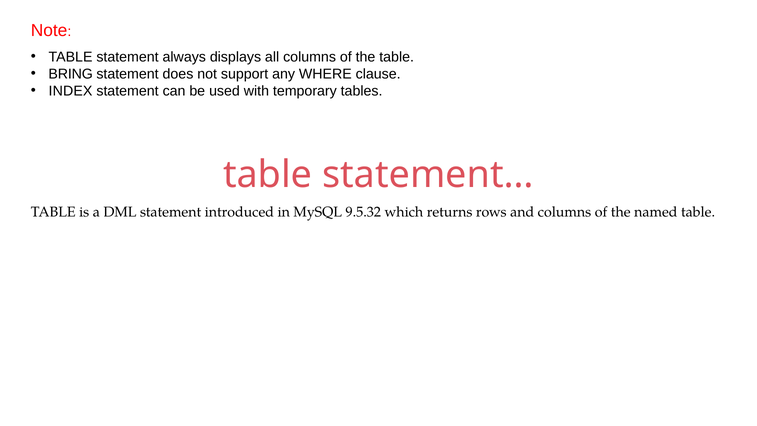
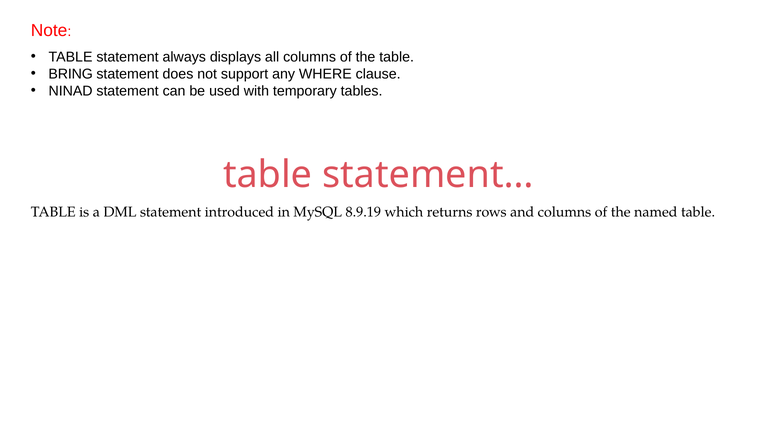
INDEX: INDEX -> NINAD
9.5.32: 9.5.32 -> 8.9.19
